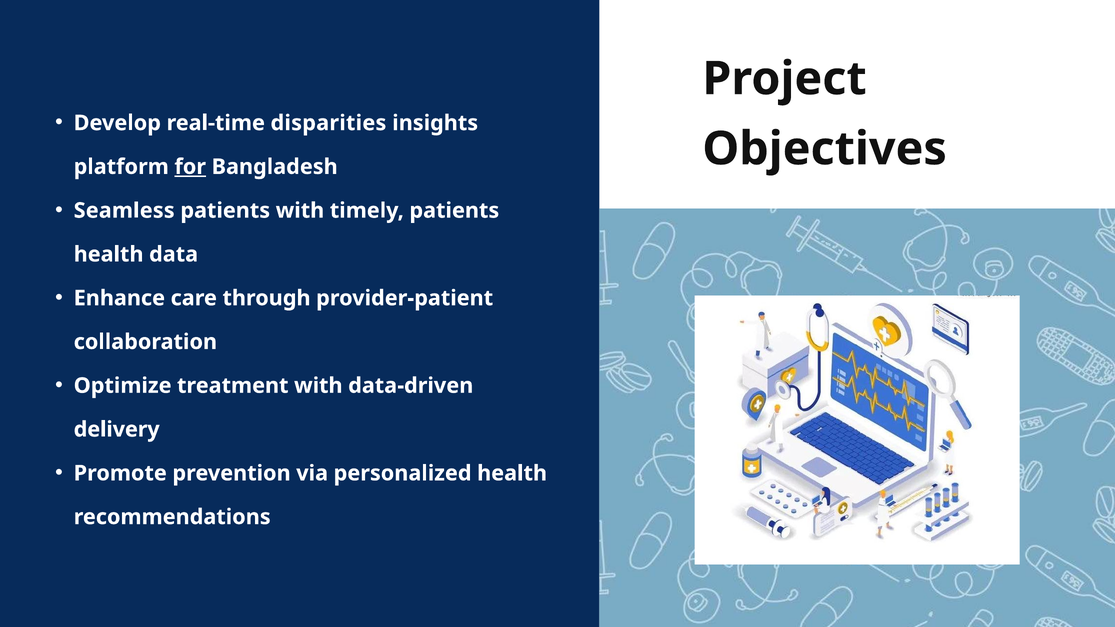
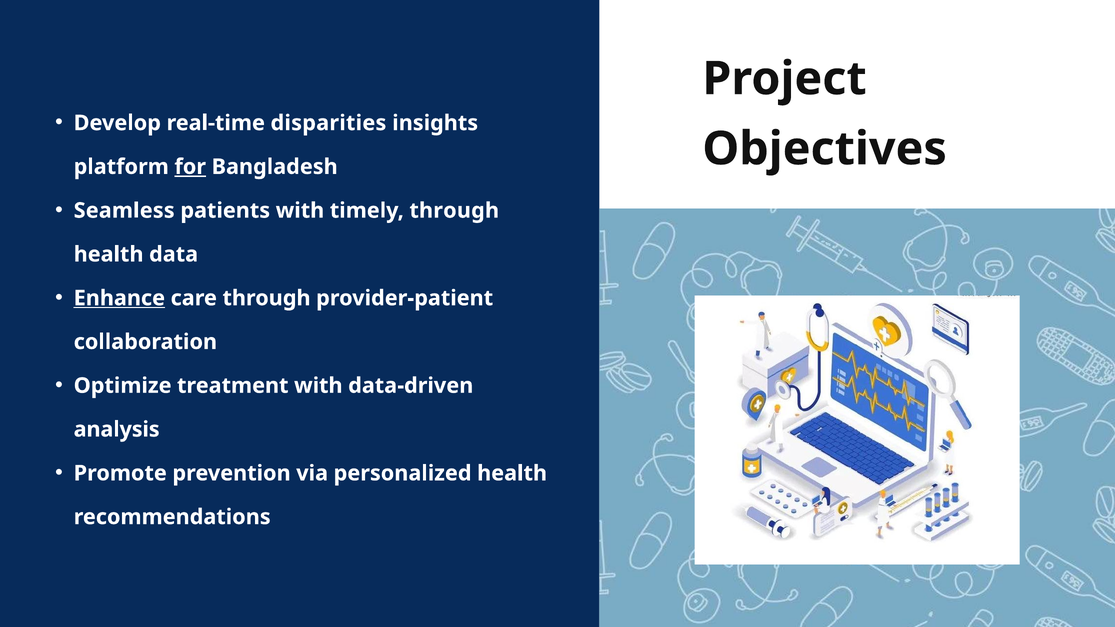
timely patients: patients -> through
Enhance underline: none -> present
delivery: delivery -> analysis
